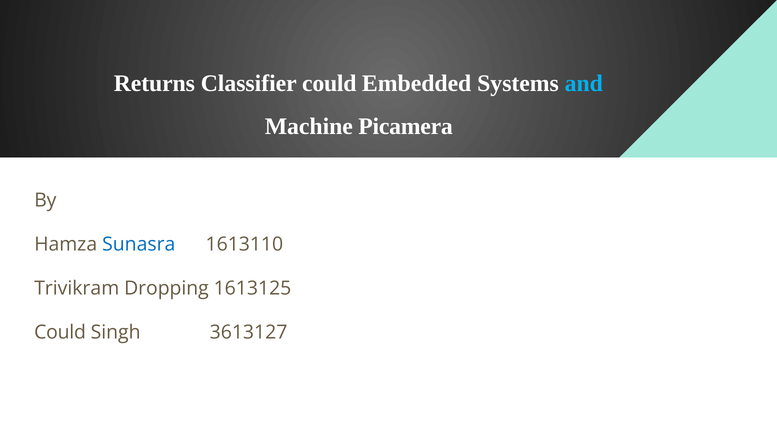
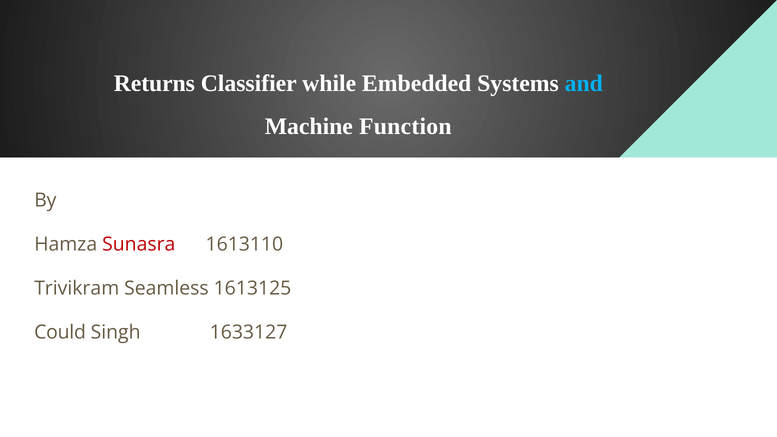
Classifier could: could -> while
Picamera: Picamera -> Function
Sunasra colour: blue -> red
Dropping: Dropping -> Seamless
3613127: 3613127 -> 1633127
